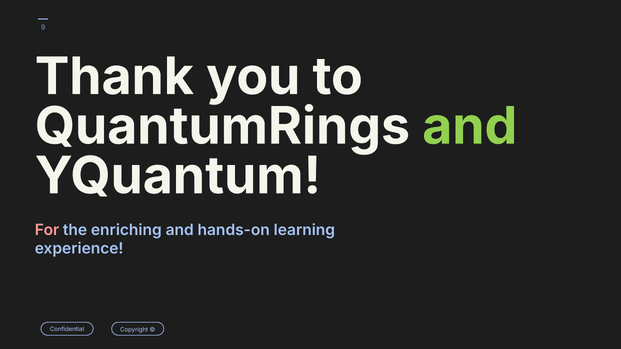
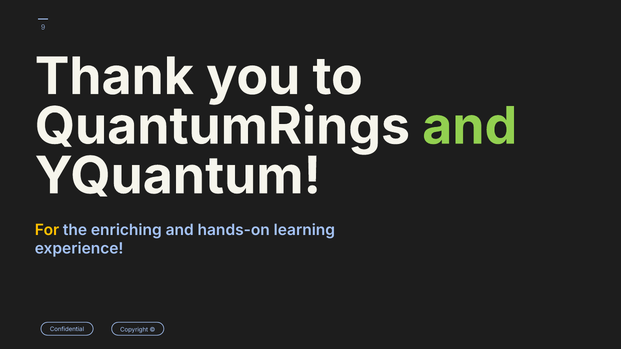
For colour: pink -> yellow
